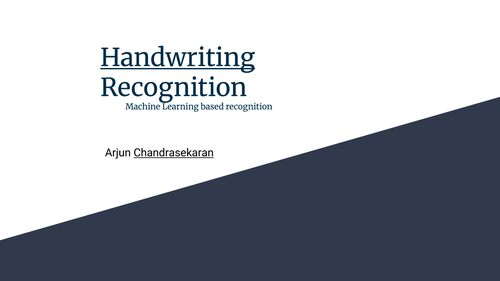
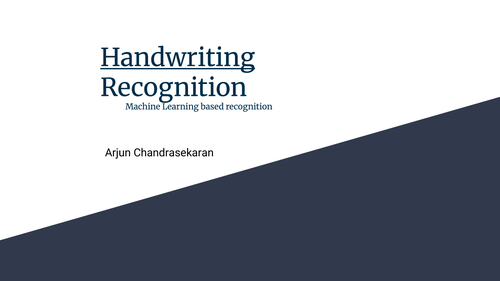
Chandrasekaran underline: present -> none
